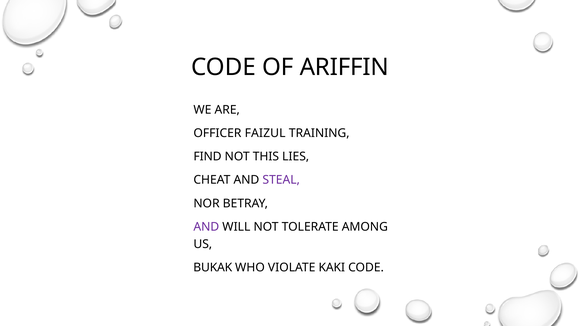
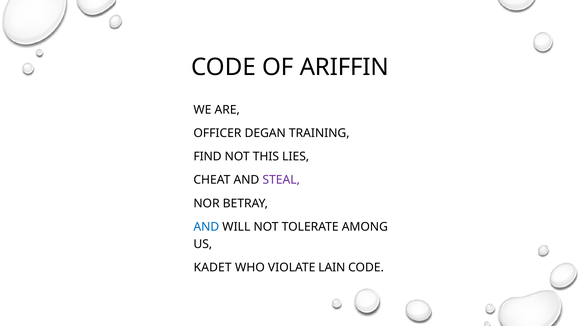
FAIZUL: FAIZUL -> DEGAN
AND at (206, 227) colour: purple -> blue
BUKAK: BUKAK -> KADET
KAKI: KAKI -> LAIN
